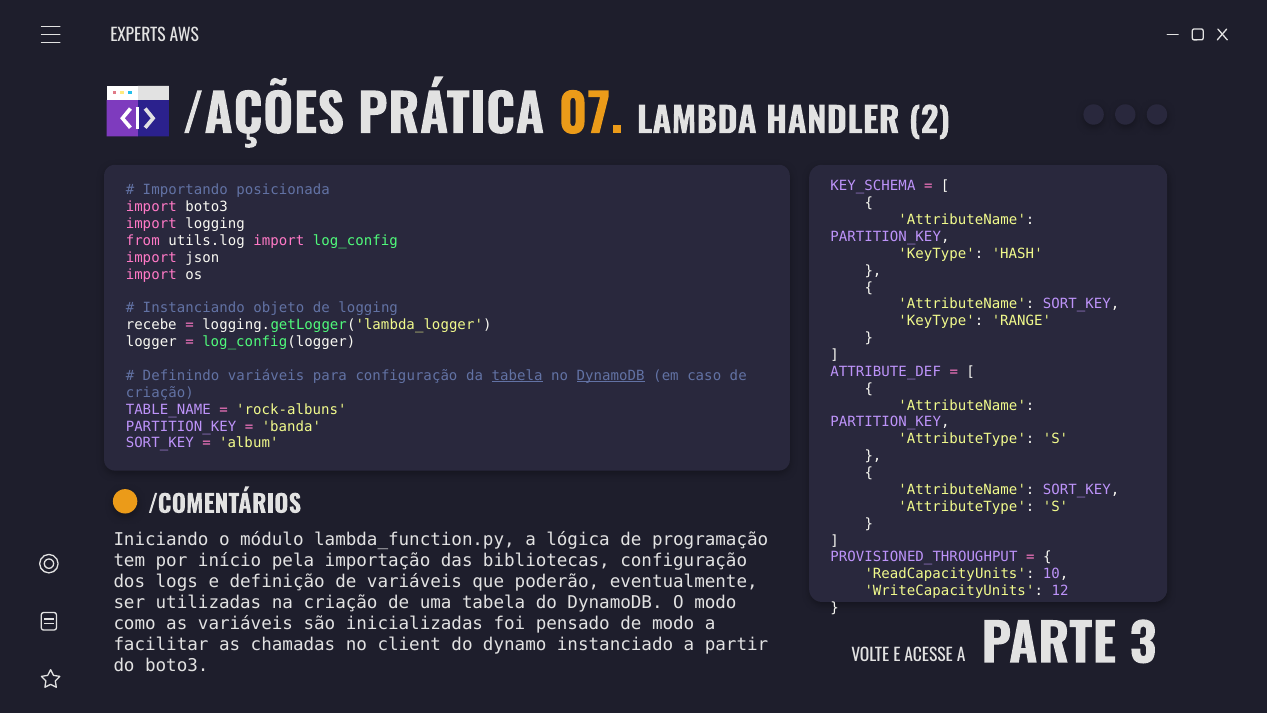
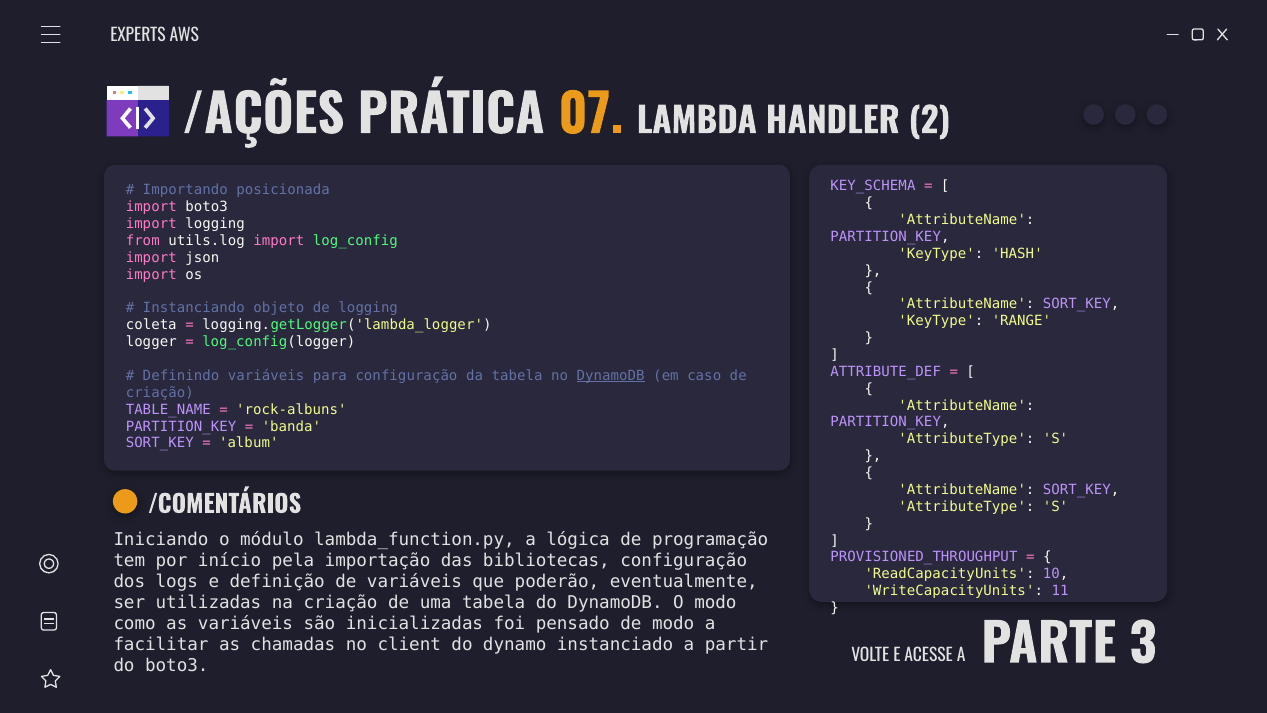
recebe: recebe -> coleta
tabela at (517, 376) underline: present -> none
12: 12 -> 11
